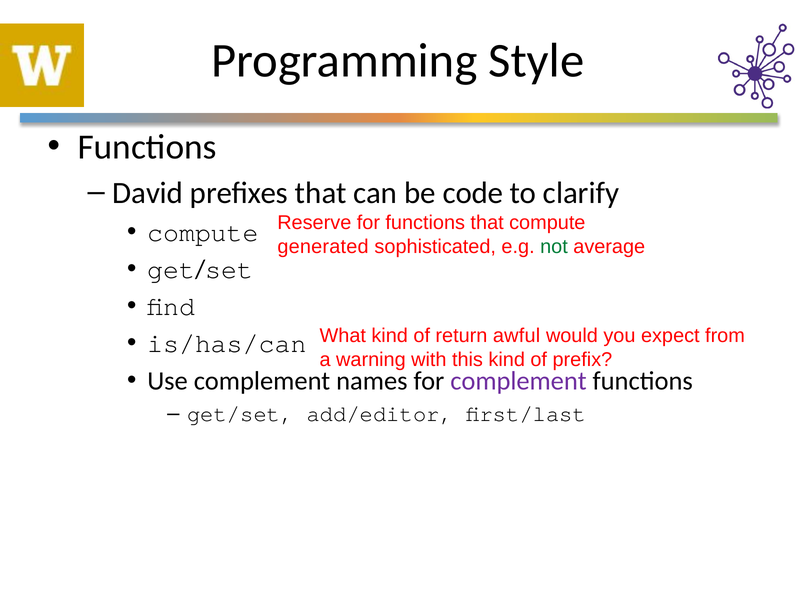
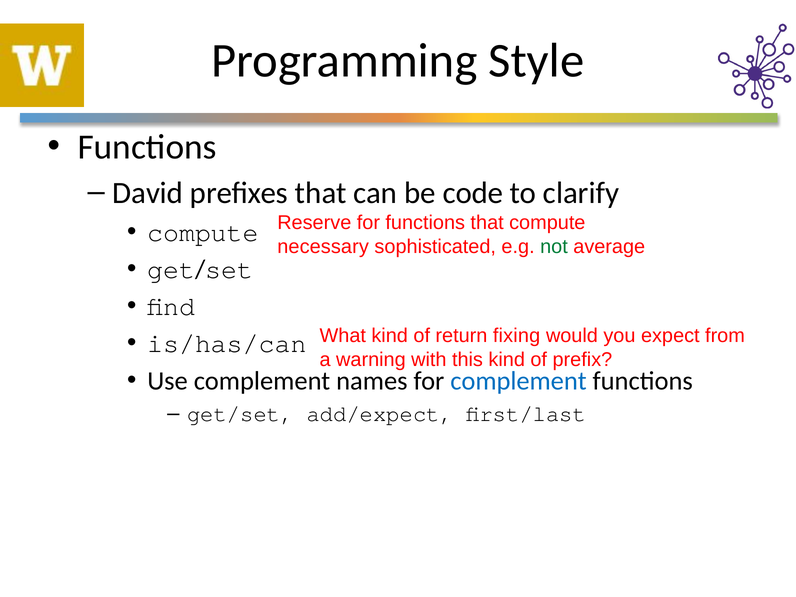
generated: generated -> necessary
awful: awful -> fixing
complement at (518, 381) colour: purple -> blue
add/editor: add/editor -> add/expect
